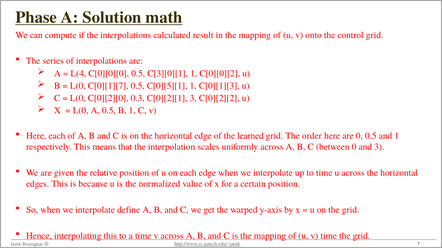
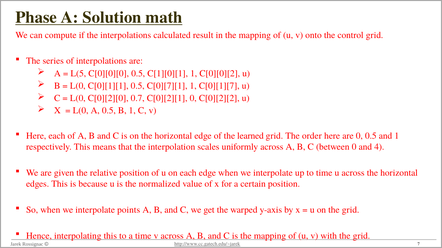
L(4: L(4 -> L(5
C[3][0][1: C[3][0][1 -> C[1][0][1
C[0][1][7: C[0][1][7 -> C[0][1][1
C[0][5][1: C[0][5][1 -> C[0][7][1
C[0][1][3: C[0][1][3 -> C[0][1][7
0.3: 0.3 -> 0.7
C[0][2][1 3: 3 -> 0
and 3: 3 -> 4
define: define -> points
v time: time -> with
